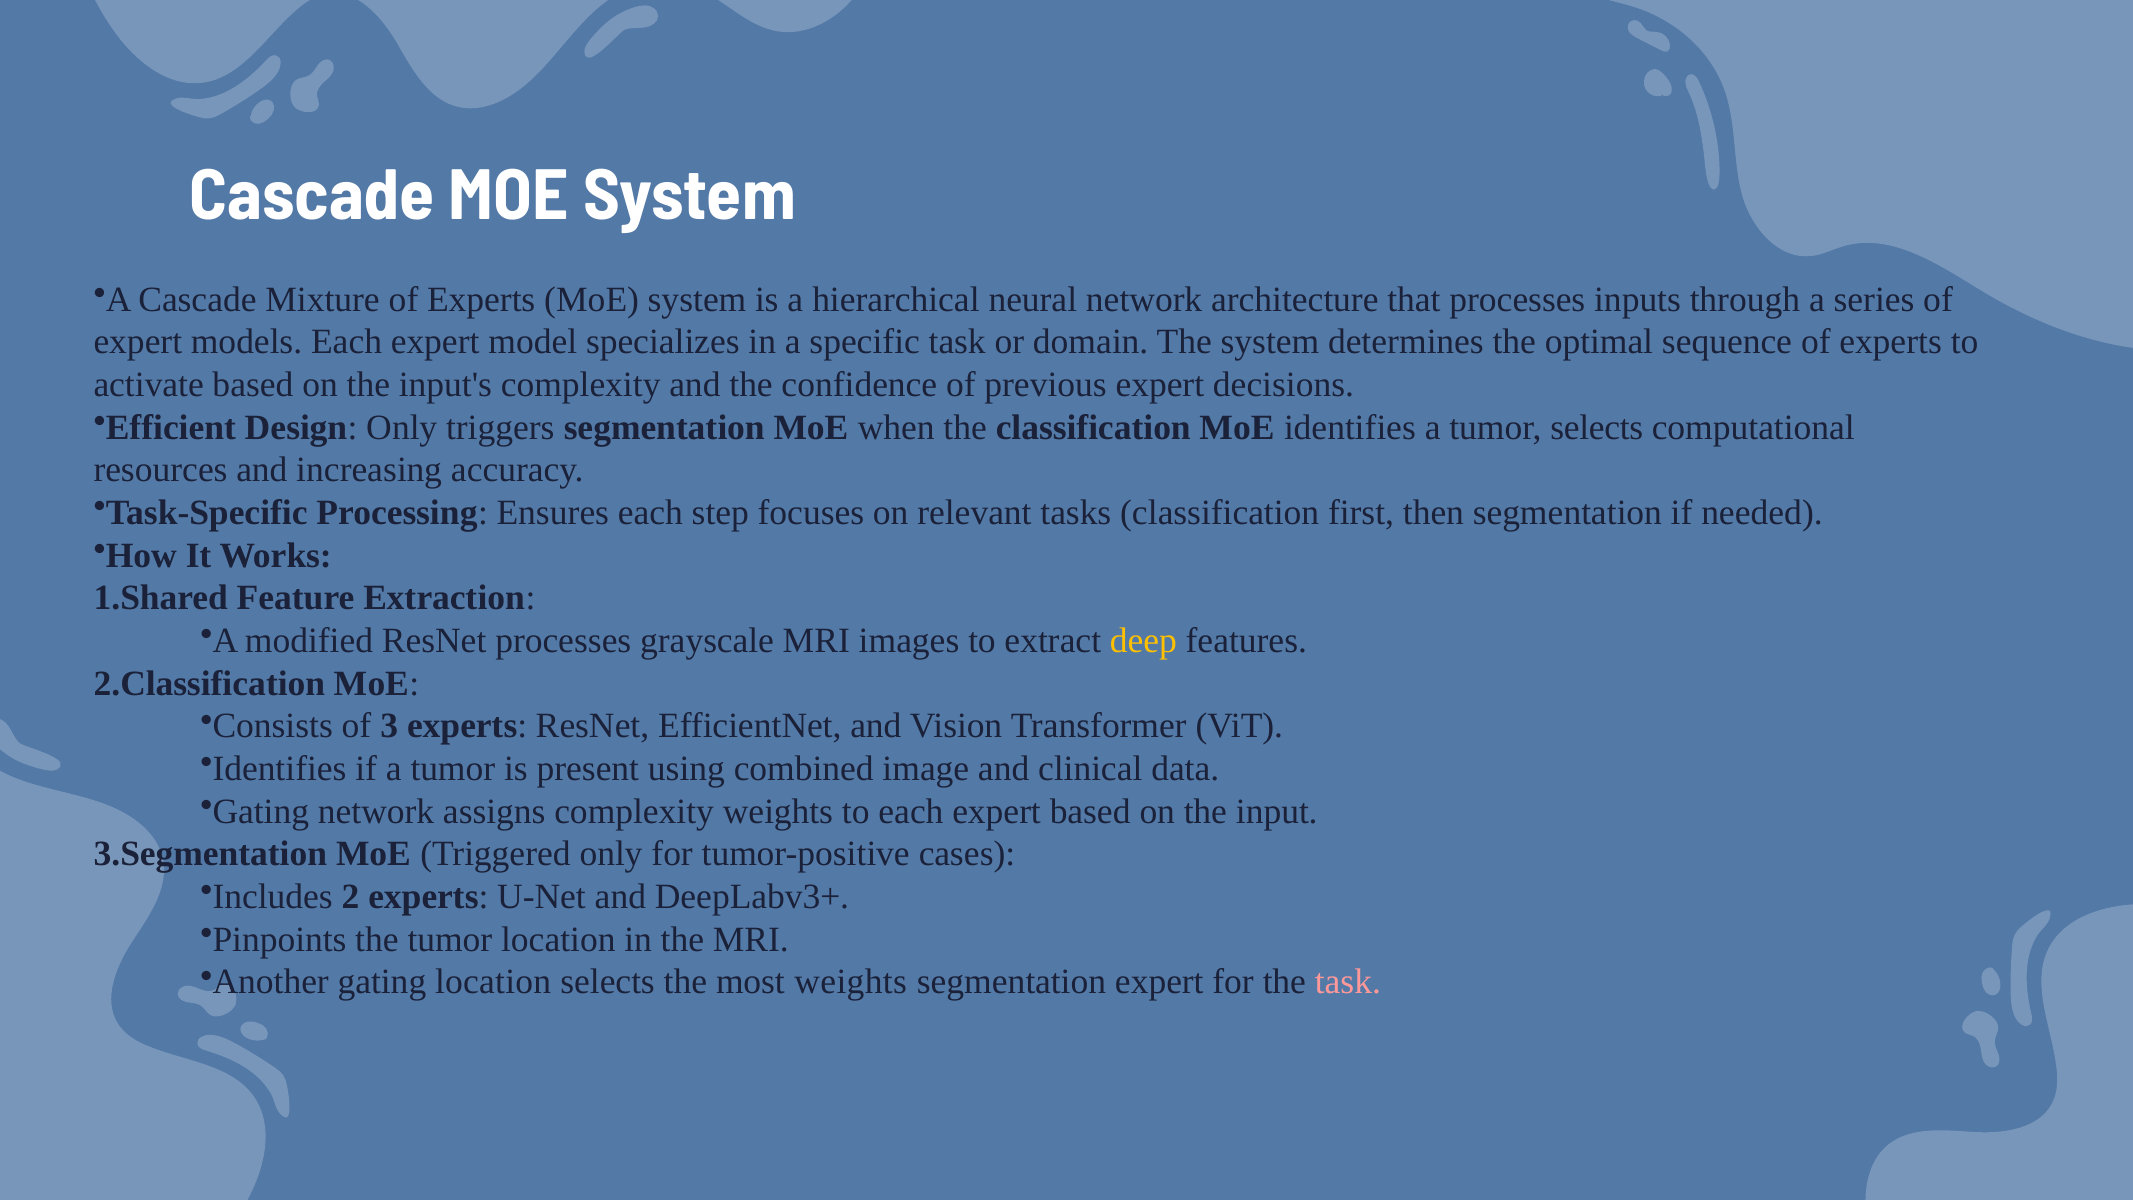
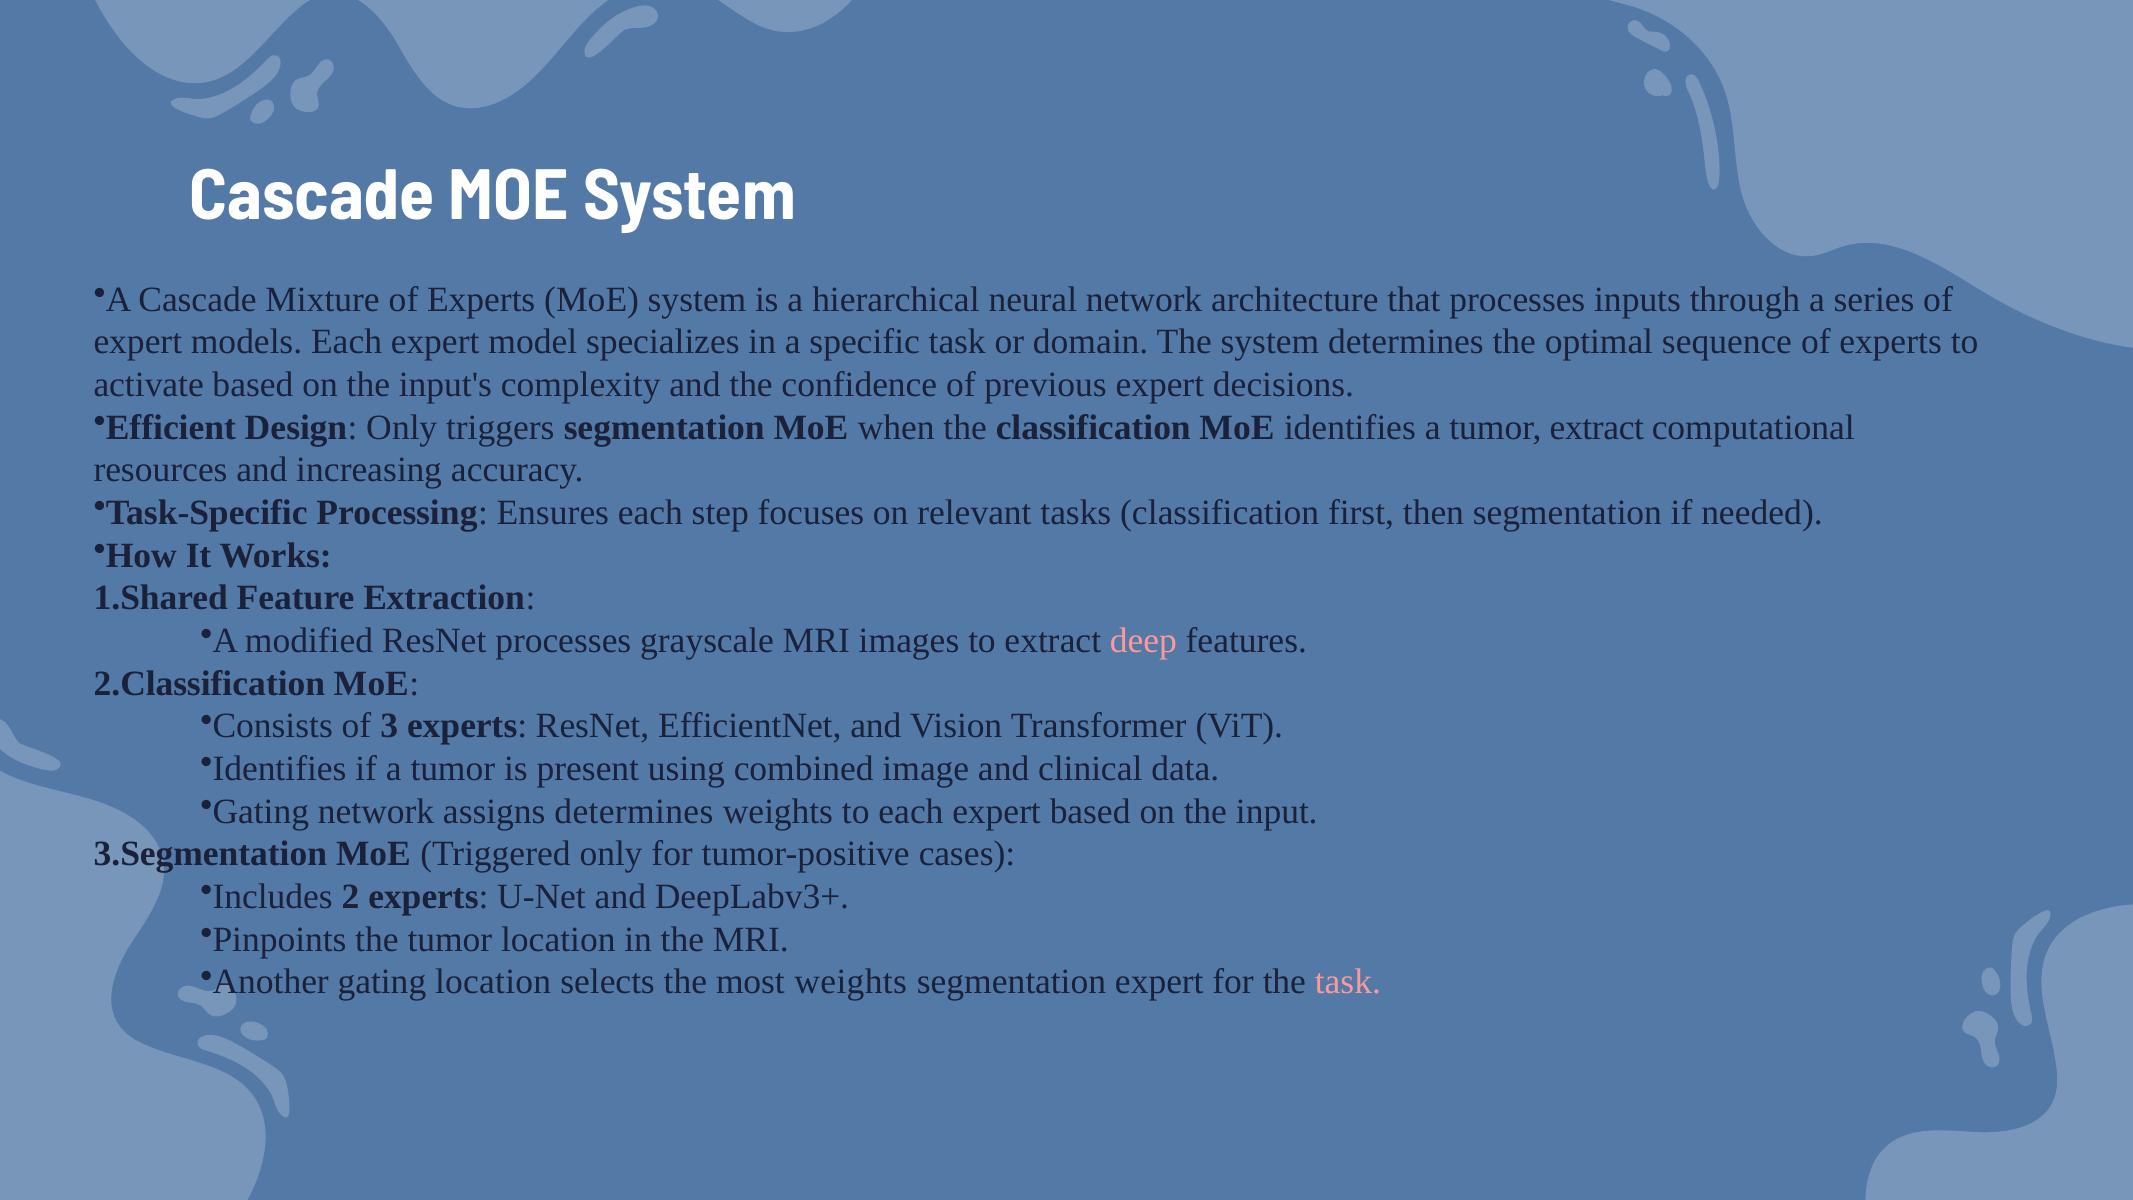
tumor selects: selects -> extract
deep colour: yellow -> pink
assigns complexity: complexity -> determines
